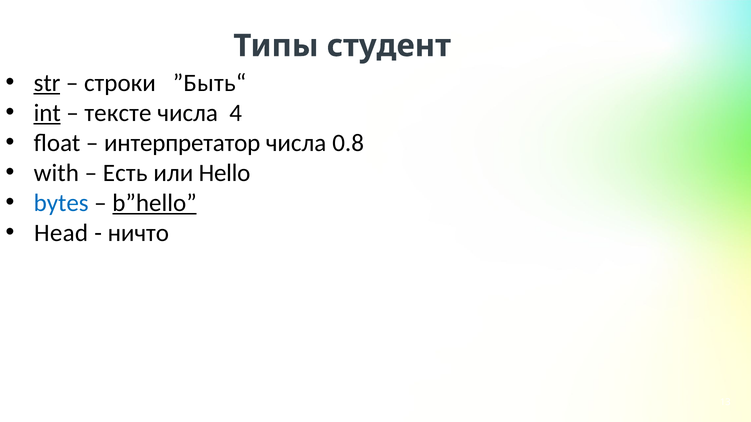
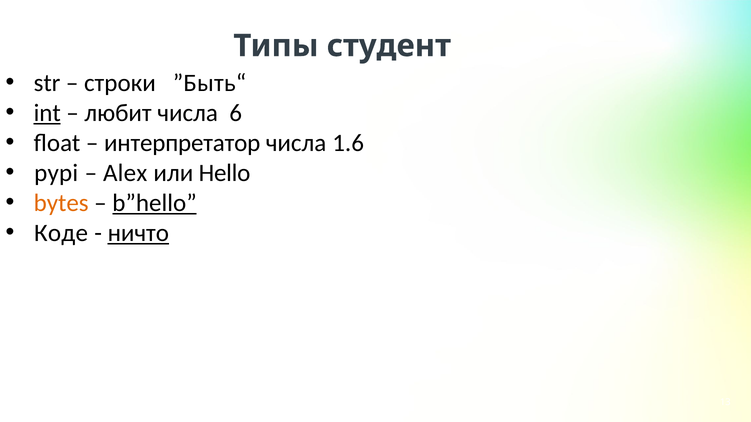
str underline: present -> none
тексте: тексте -> любит
4: 4 -> 6
0.8: 0.8 -> 1.6
with: with -> pypi
Есть: Есть -> Alex
bytes colour: blue -> orange
Head: Head -> Коде
ничто underline: none -> present
